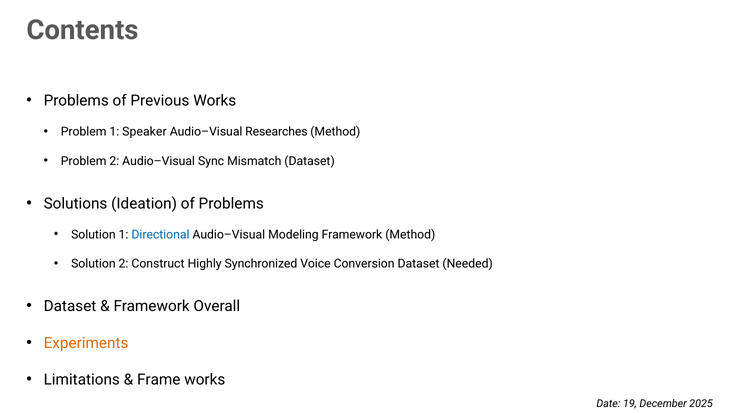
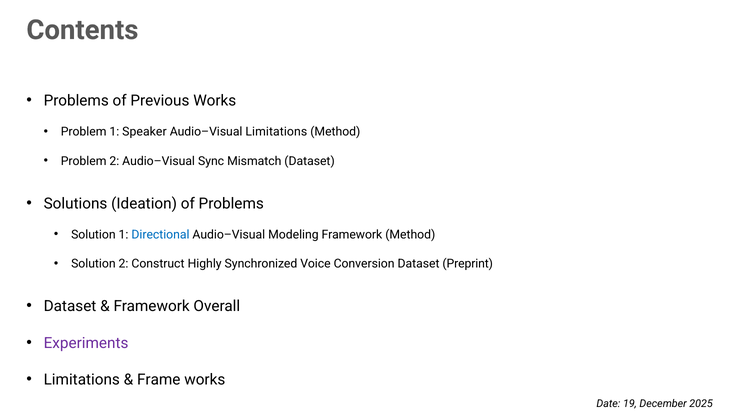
Audio–Visual Researches: Researches -> Limitations
Needed: Needed -> Preprint
Experiments colour: orange -> purple
